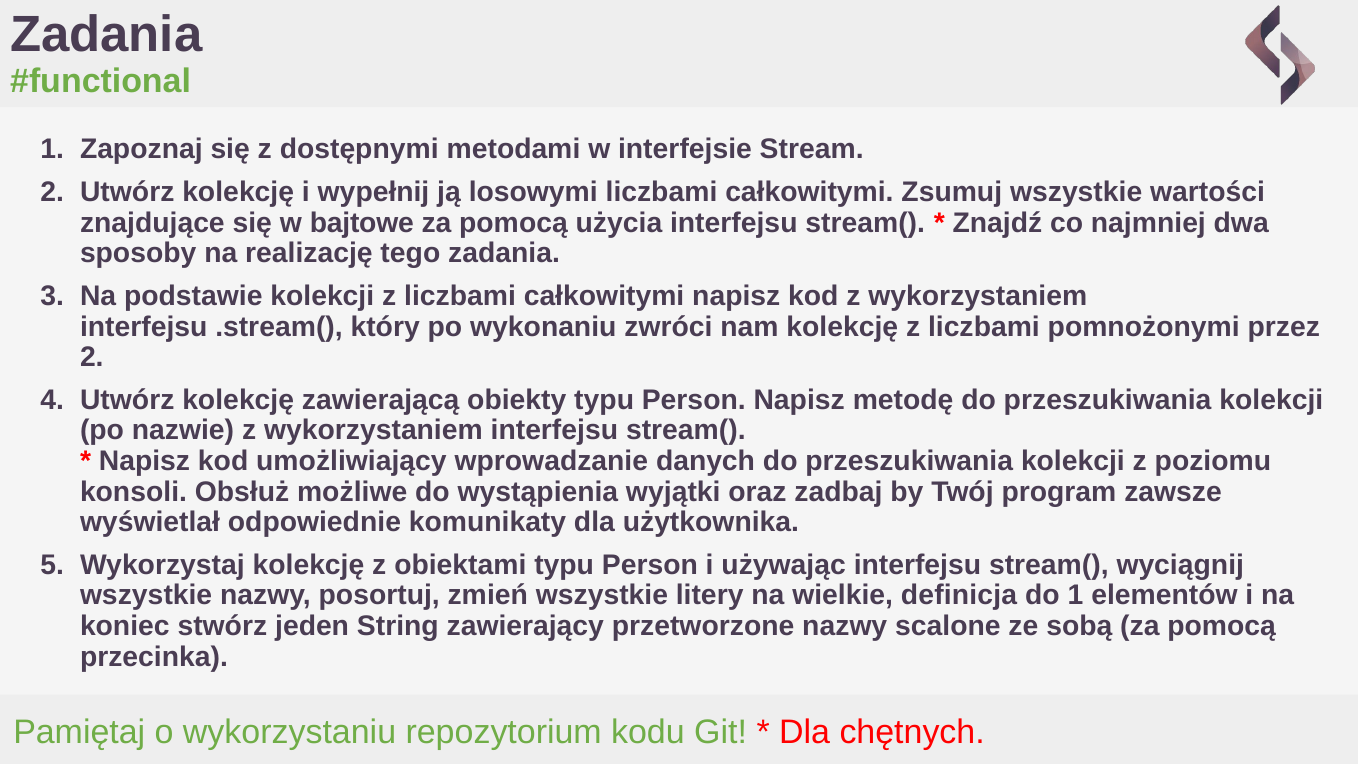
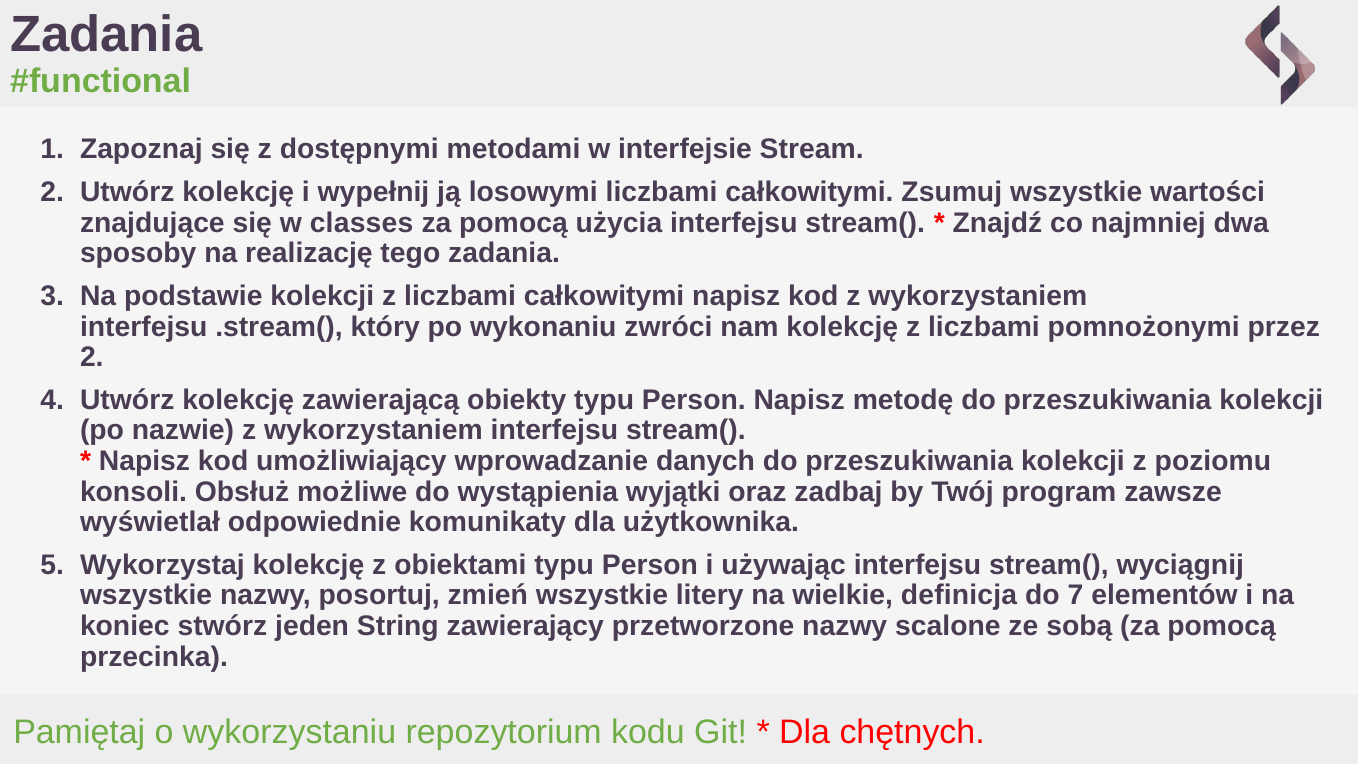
bajtowe: bajtowe -> classes
do 1: 1 -> 7
